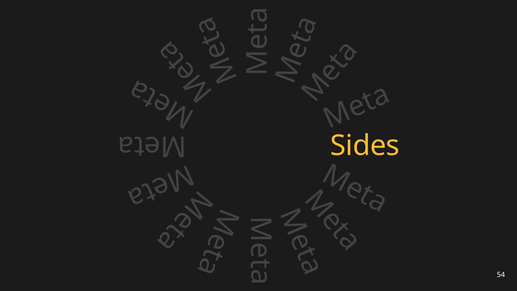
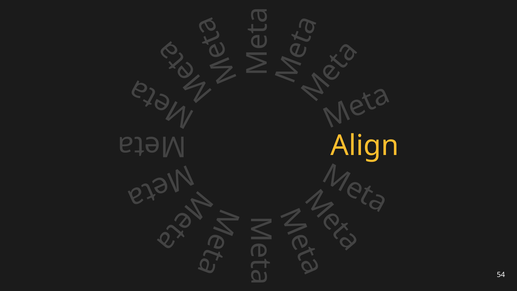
Sides: Sides -> Align
